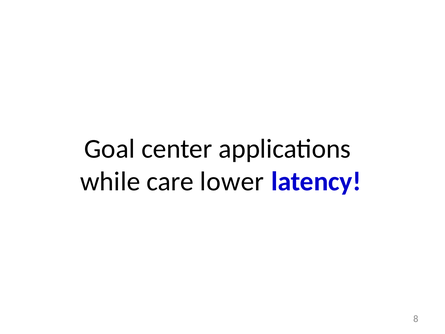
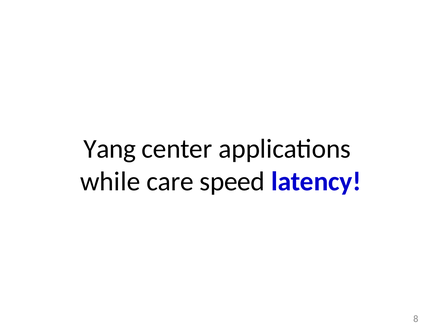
Goal: Goal -> Yang
lower: lower -> speed
